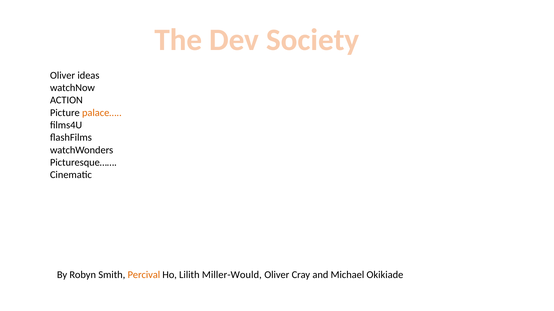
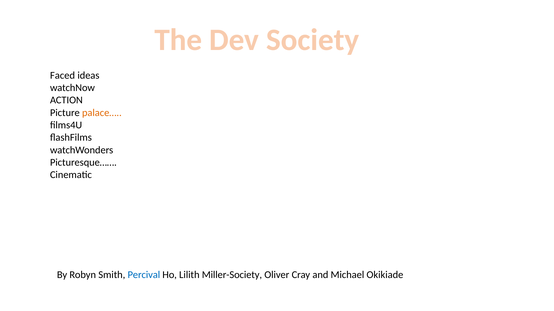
Oliver at (63, 75): Oliver -> Faced
Percival colour: orange -> blue
Miller-Would: Miller-Would -> Miller-Society
